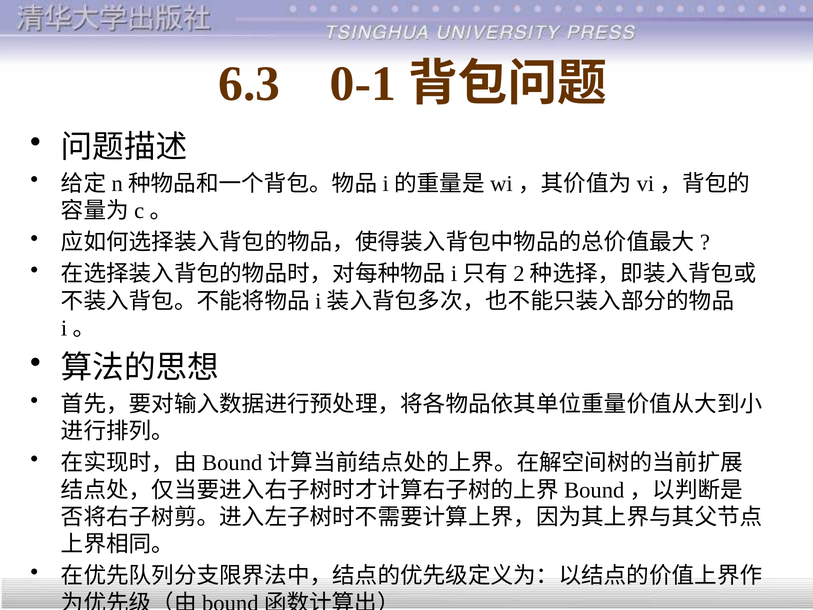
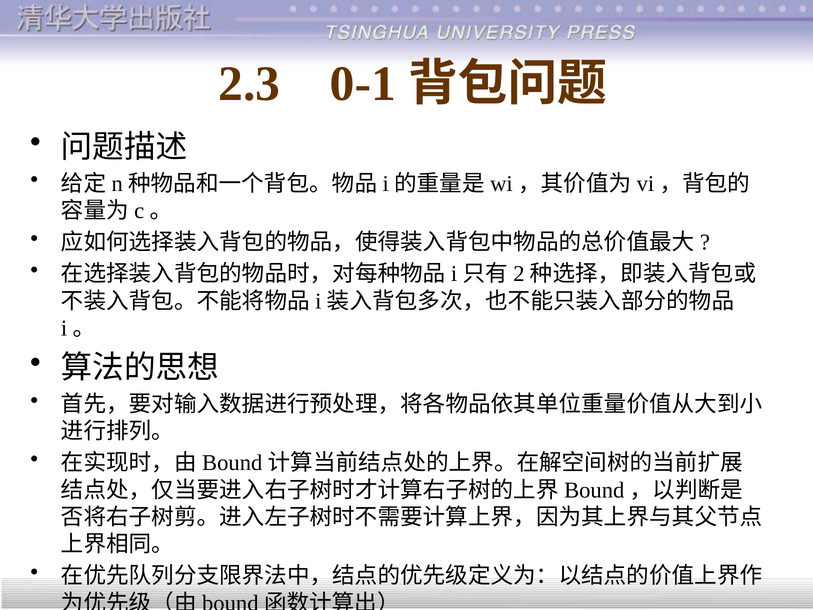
6.3: 6.3 -> 2.3
